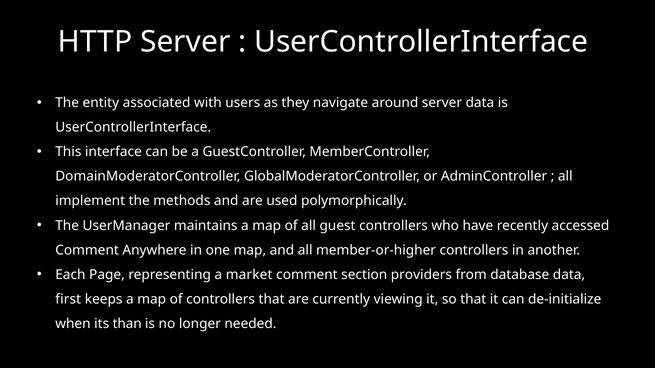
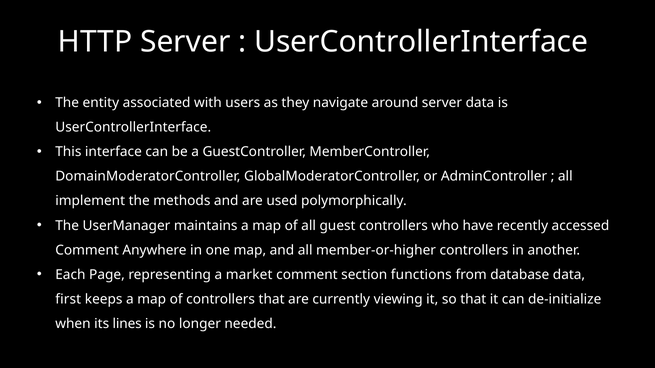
providers: providers -> functions
than: than -> lines
